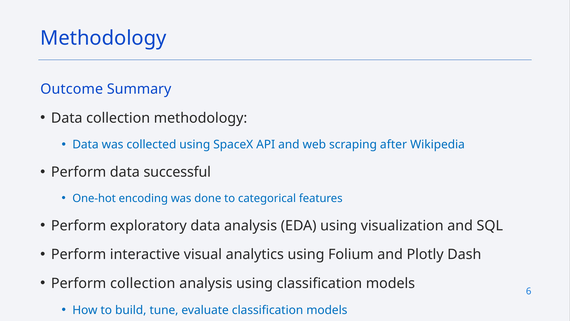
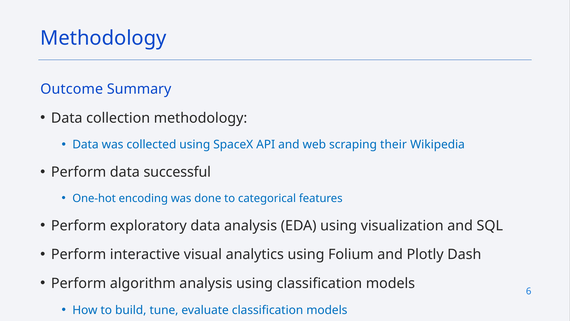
after: after -> their
Perform collection: collection -> algorithm
